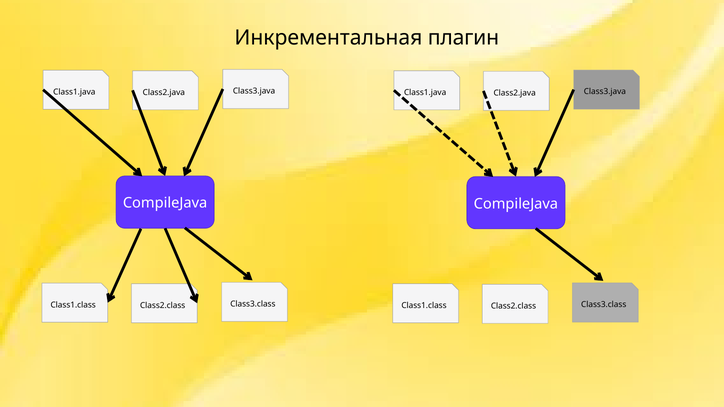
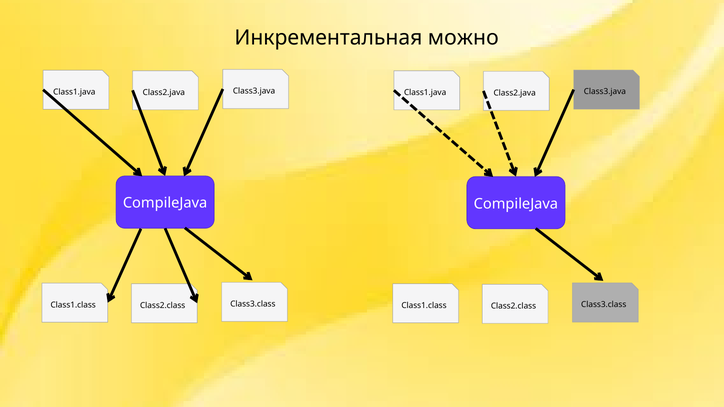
плагин: плагин -> можно
